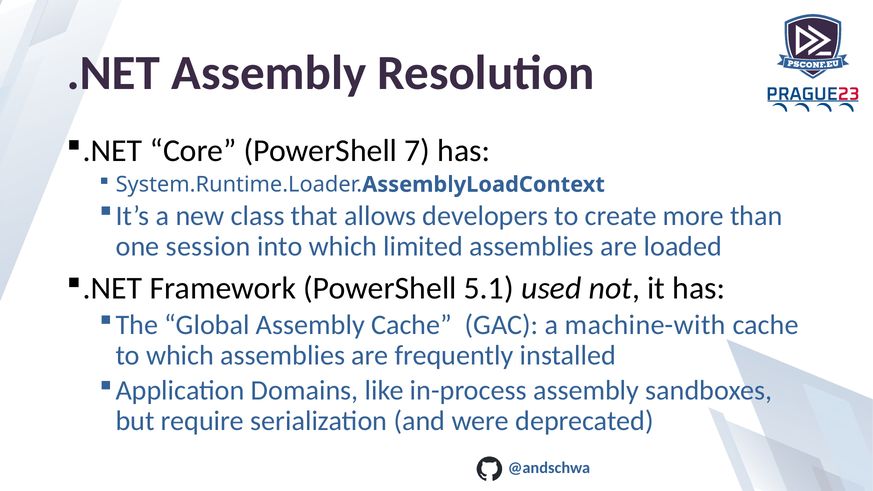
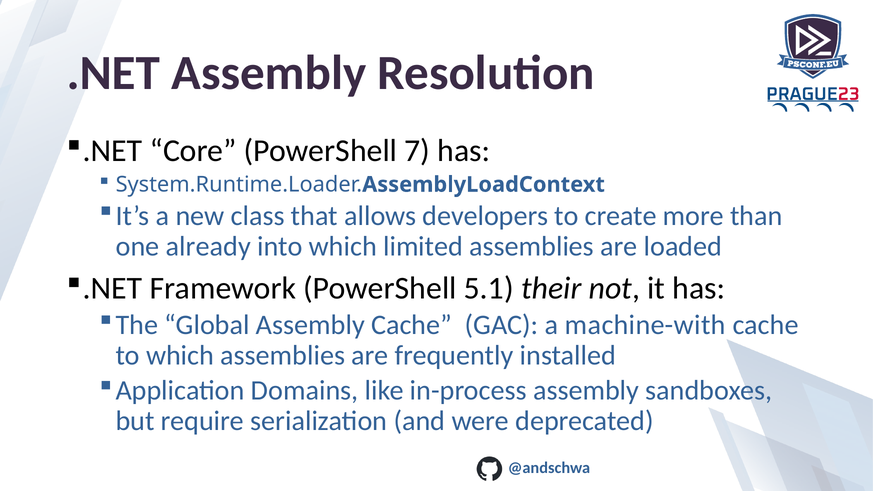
session: session -> already
used: used -> their
